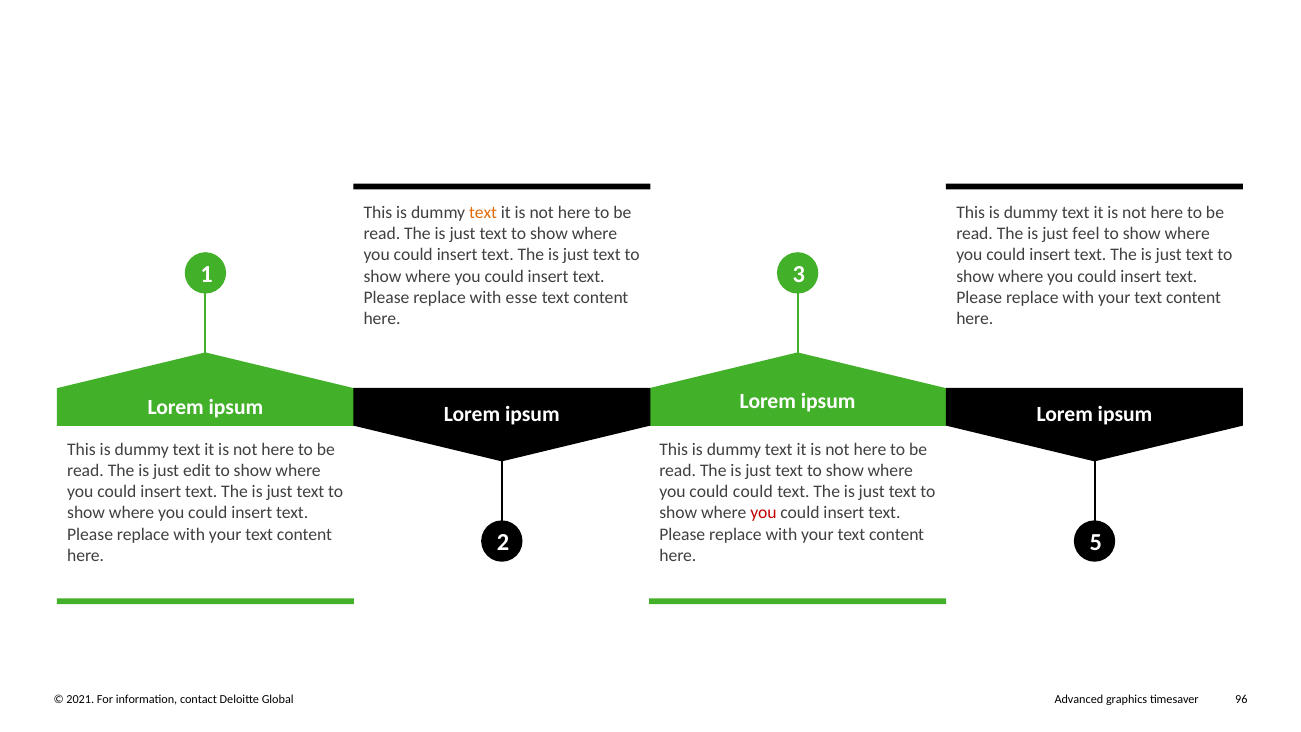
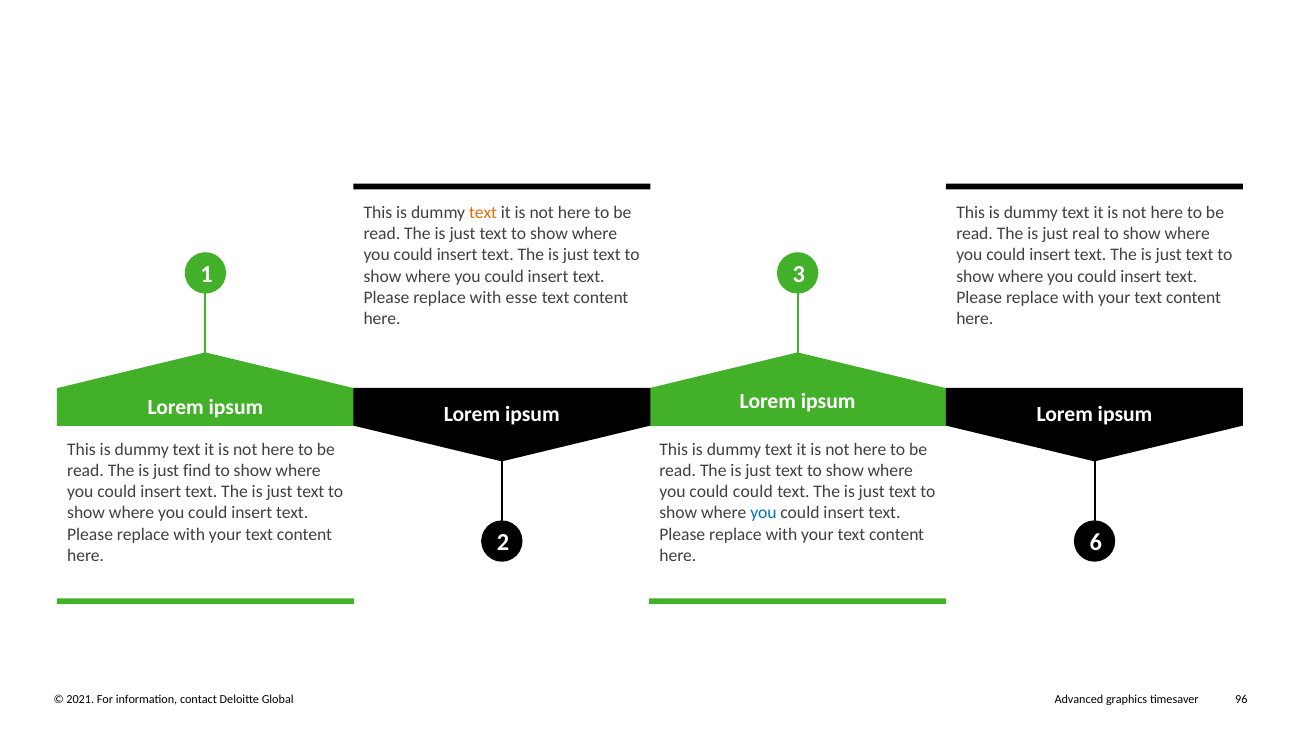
feel: feel -> real
edit: edit -> find
you at (763, 513) colour: red -> blue
5: 5 -> 6
